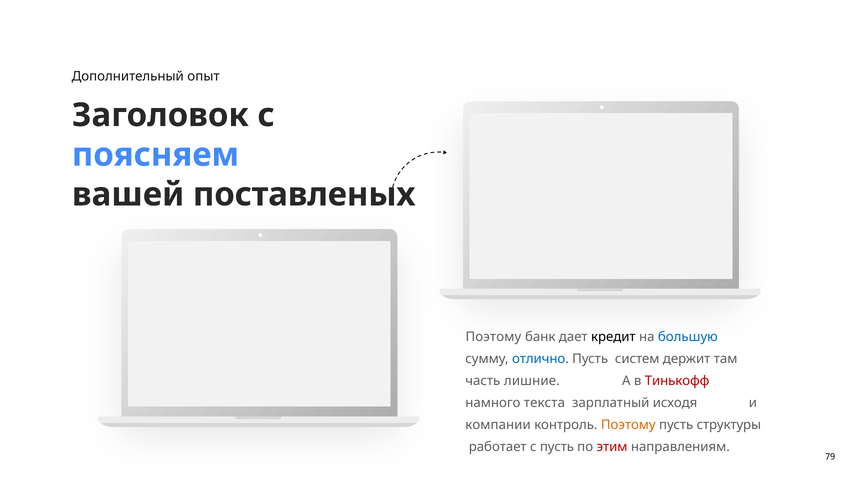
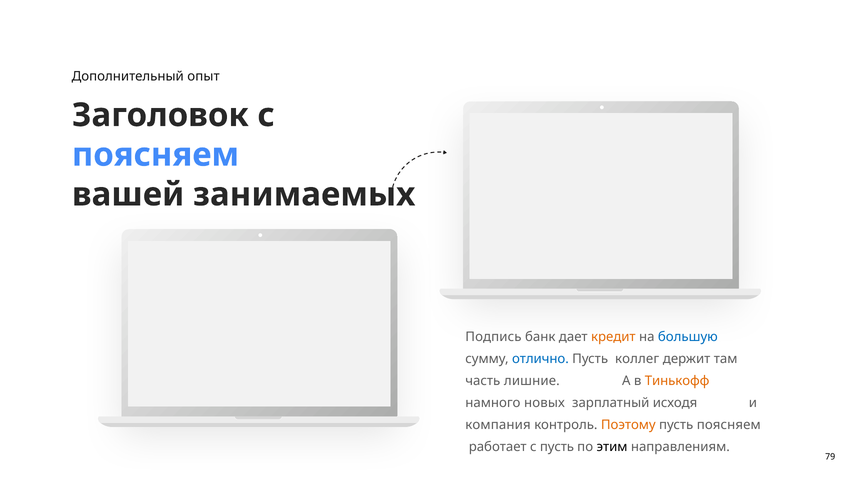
поставленых: поставленых -> занимаемых
Поэтому at (493, 337): Поэтому -> Подпись
кредит colour: black -> orange
систем: систем -> коллег
Тинькофф colour: red -> orange
текста: текста -> новых
компании: компании -> компания
пусть структуры: структуры -> поясняем
этим colour: red -> black
